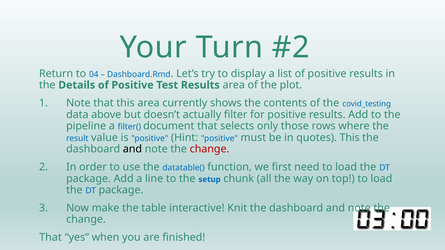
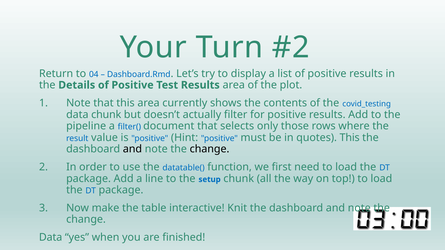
data above: above -> chunk
change at (210, 149) colour: red -> black
That at (51, 238): That -> Data
